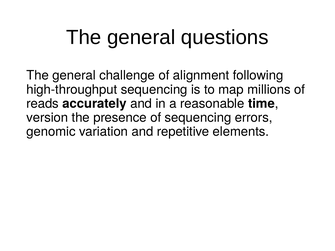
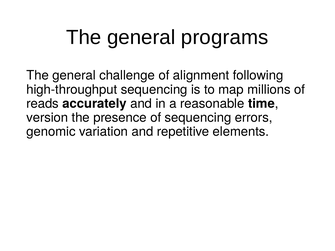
questions: questions -> programs
